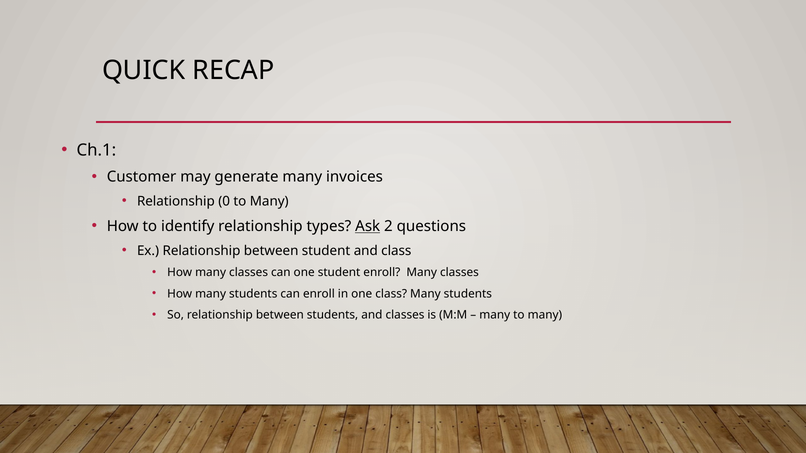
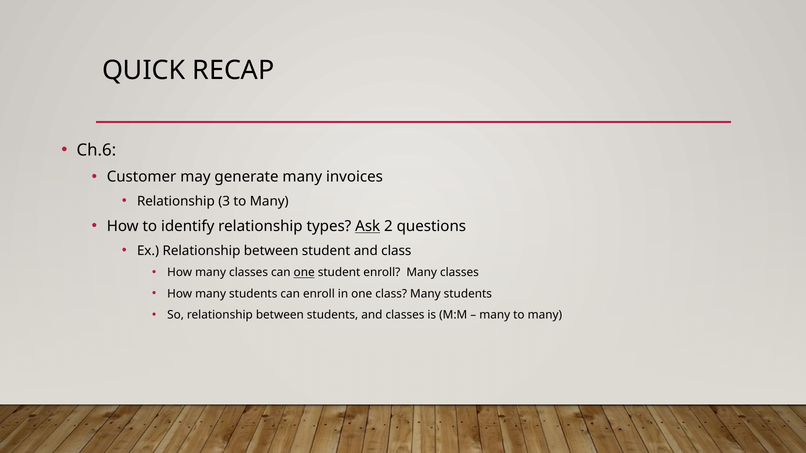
Ch.1: Ch.1 -> Ch.6
0: 0 -> 3
one at (304, 273) underline: none -> present
